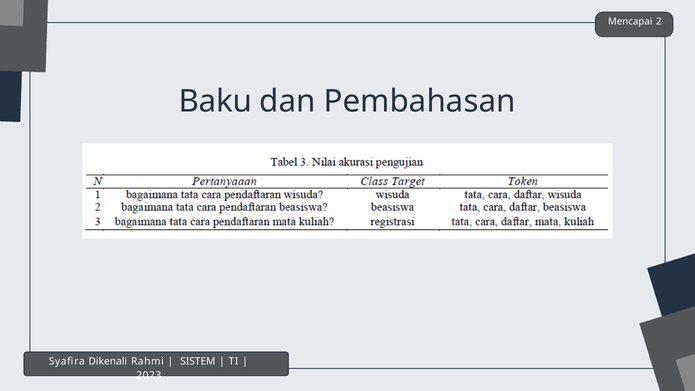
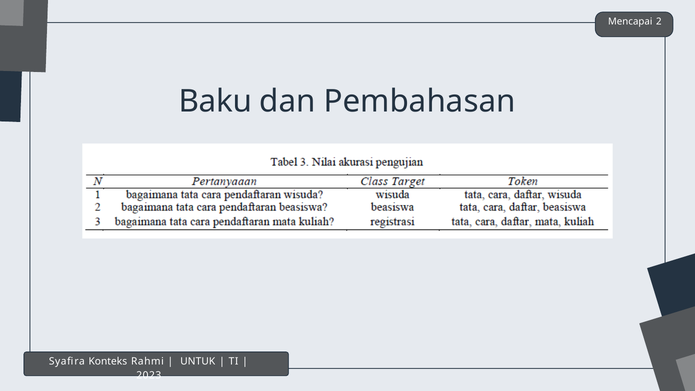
Dikenali: Dikenali -> Konteks
SISTEM: SISTEM -> UNTUK
